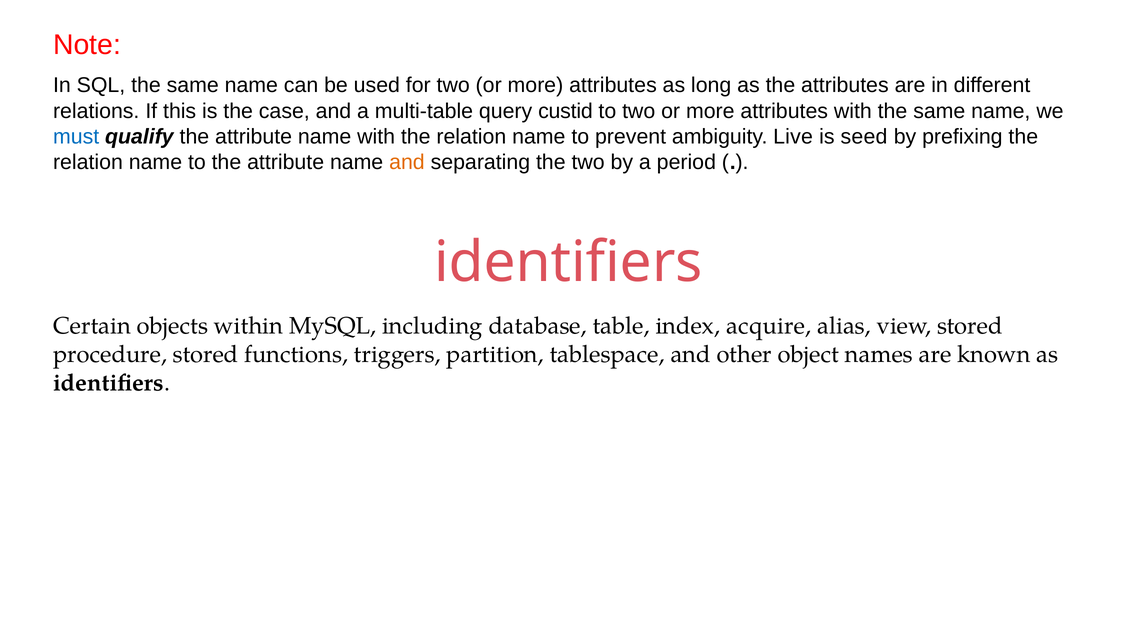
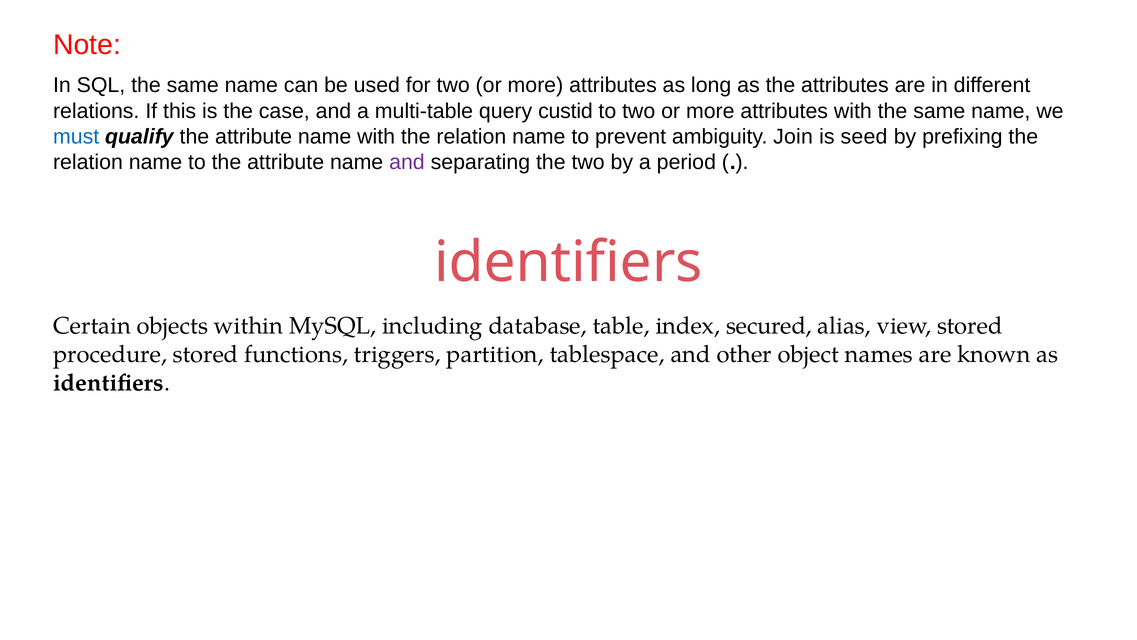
Live: Live -> Join
and at (407, 162) colour: orange -> purple
acquire: acquire -> secured
